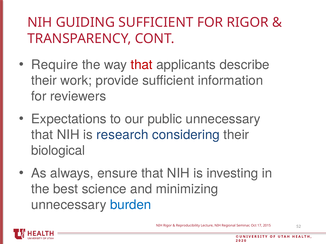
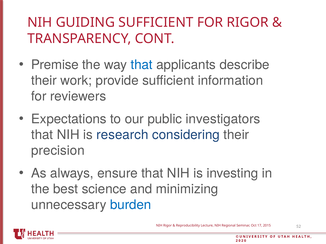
Require: Require -> Premise
that at (142, 65) colour: red -> blue
public unnecessary: unnecessary -> investigators
biological: biological -> precision
